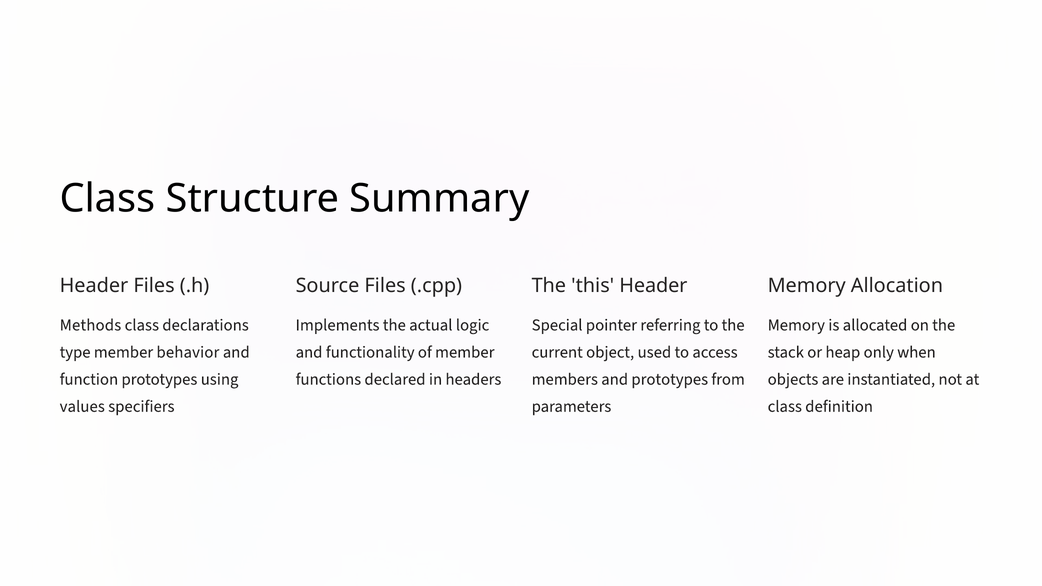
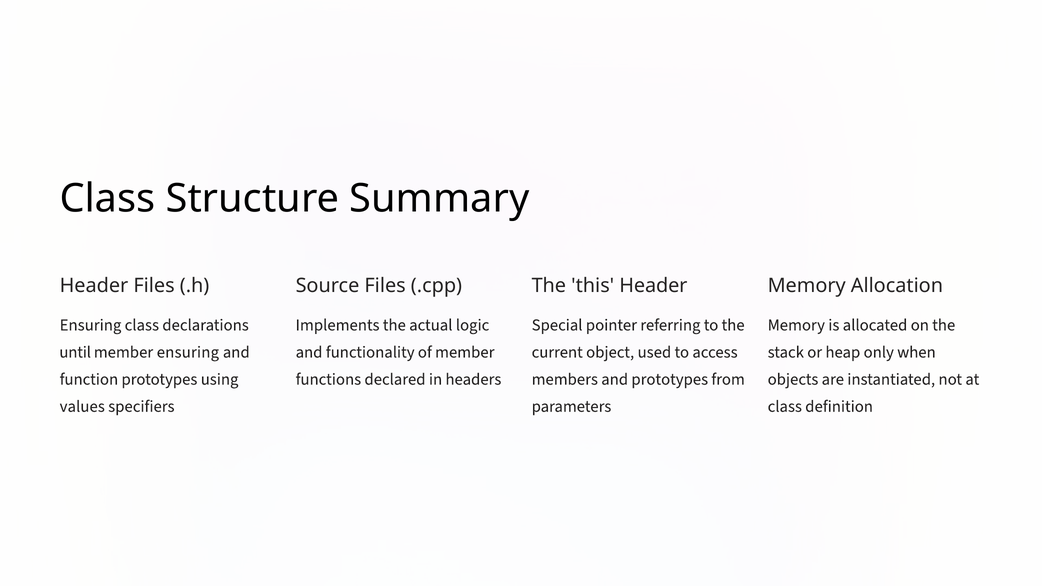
Methods at (90, 325): Methods -> Ensuring
type: type -> until
member behavior: behavior -> ensuring
